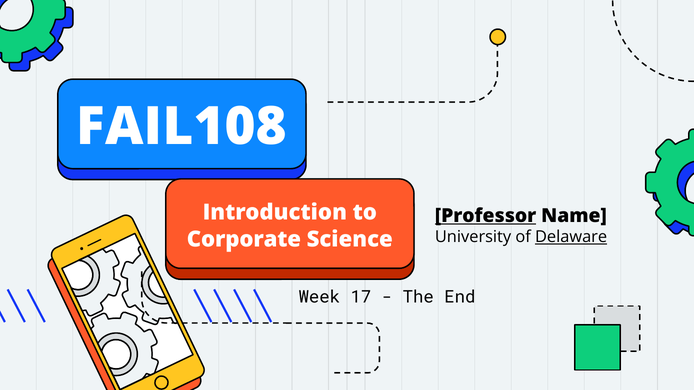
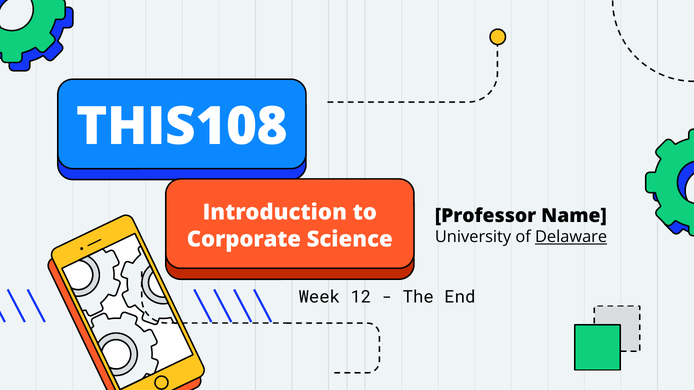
FAIL108: FAIL108 -> THIS108
Professor underline: present -> none
17: 17 -> 12
